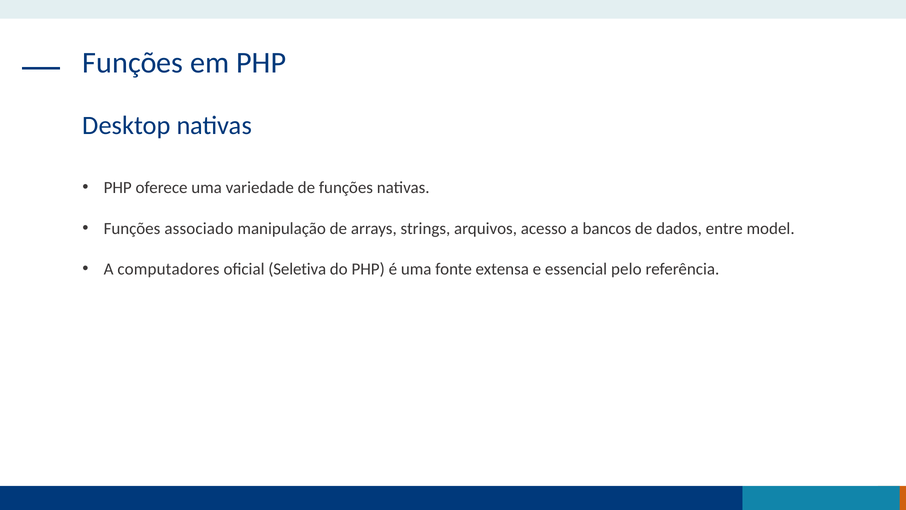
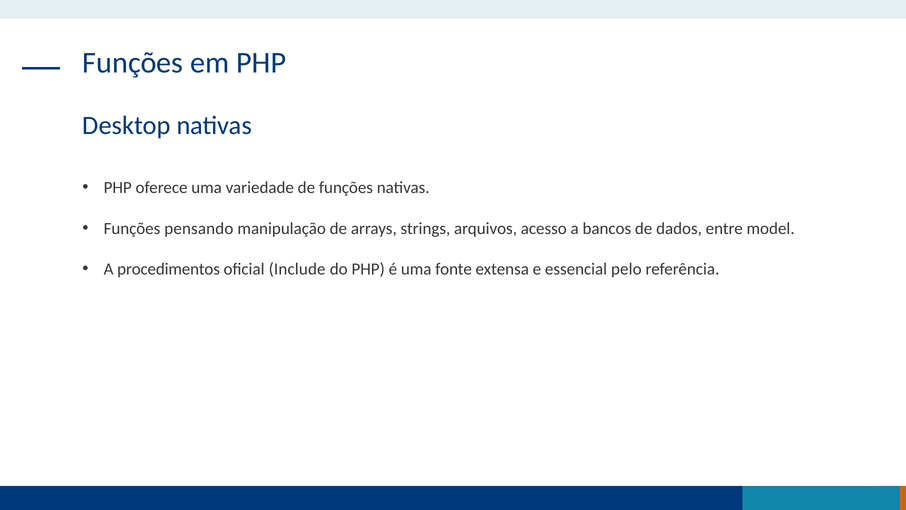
associado: associado -> pensando
computadores: computadores -> procedimentos
Seletiva: Seletiva -> Include
